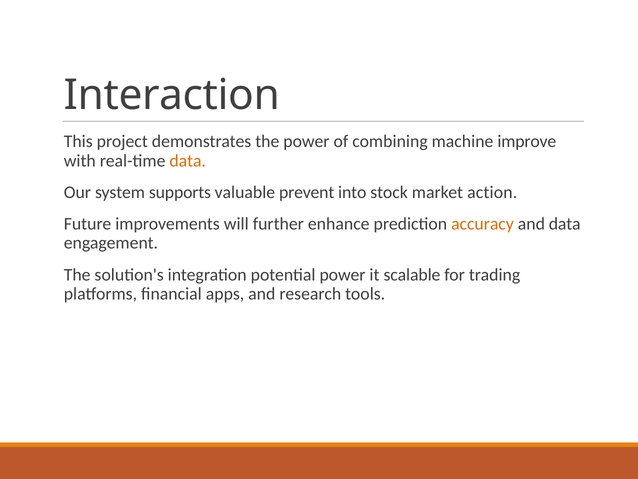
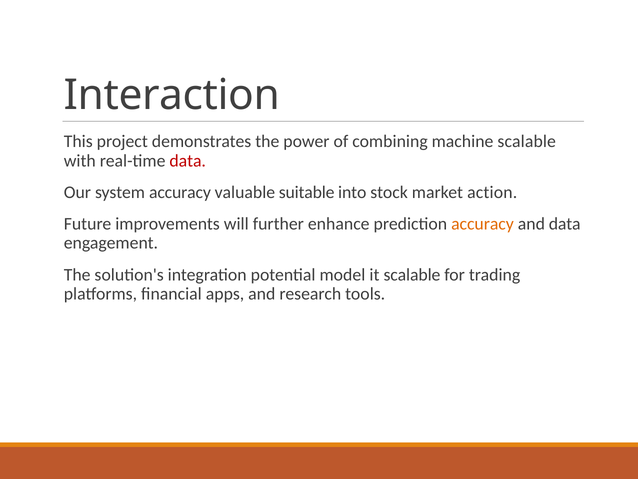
machine improve: improve -> scalable
data at (188, 161) colour: orange -> red
system supports: supports -> accuracy
prevent: prevent -> suitable
potential power: power -> model
